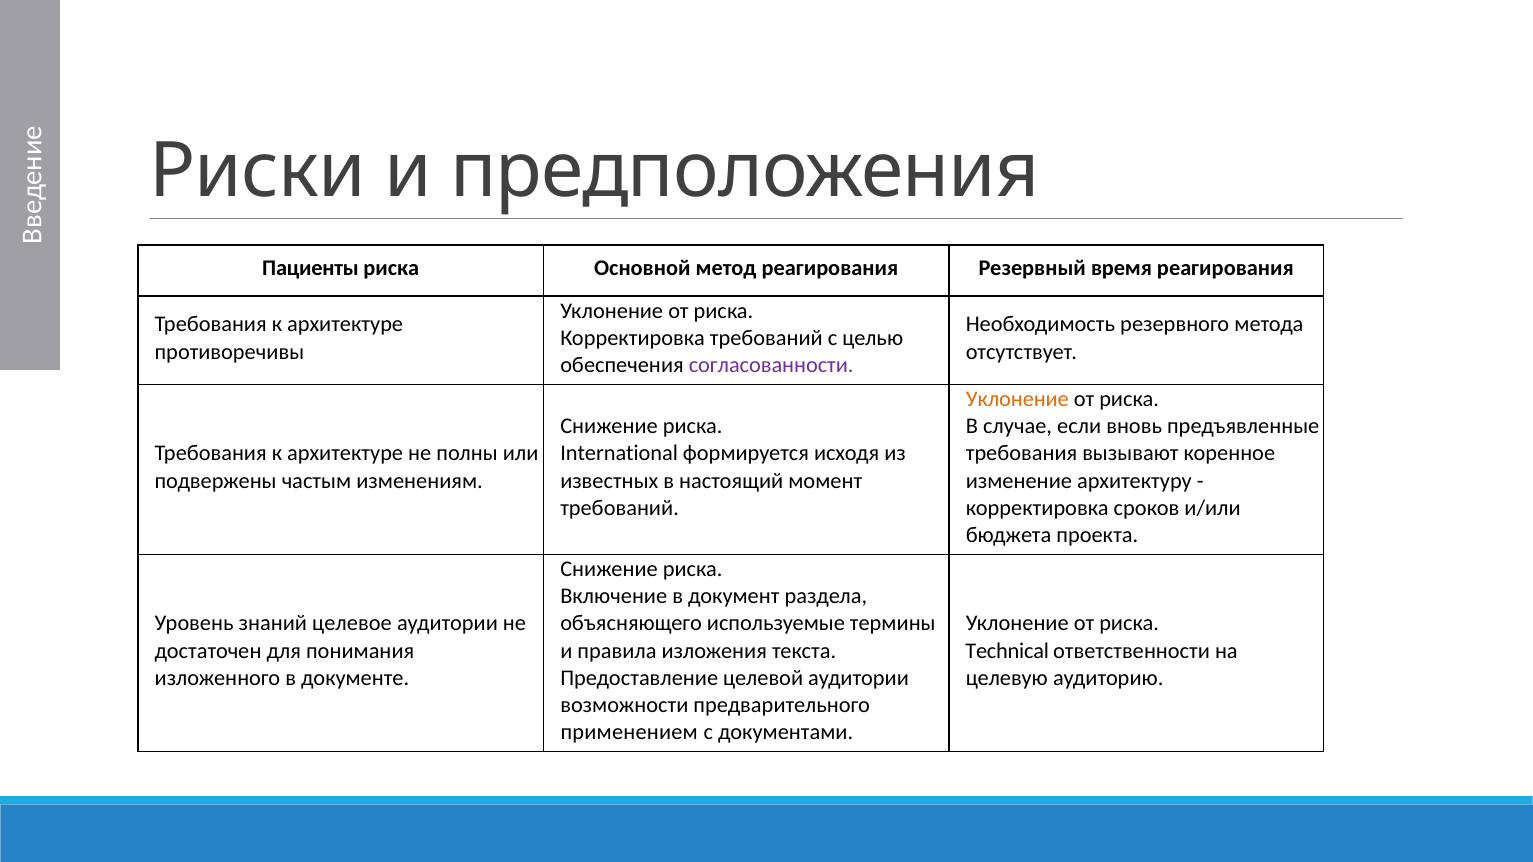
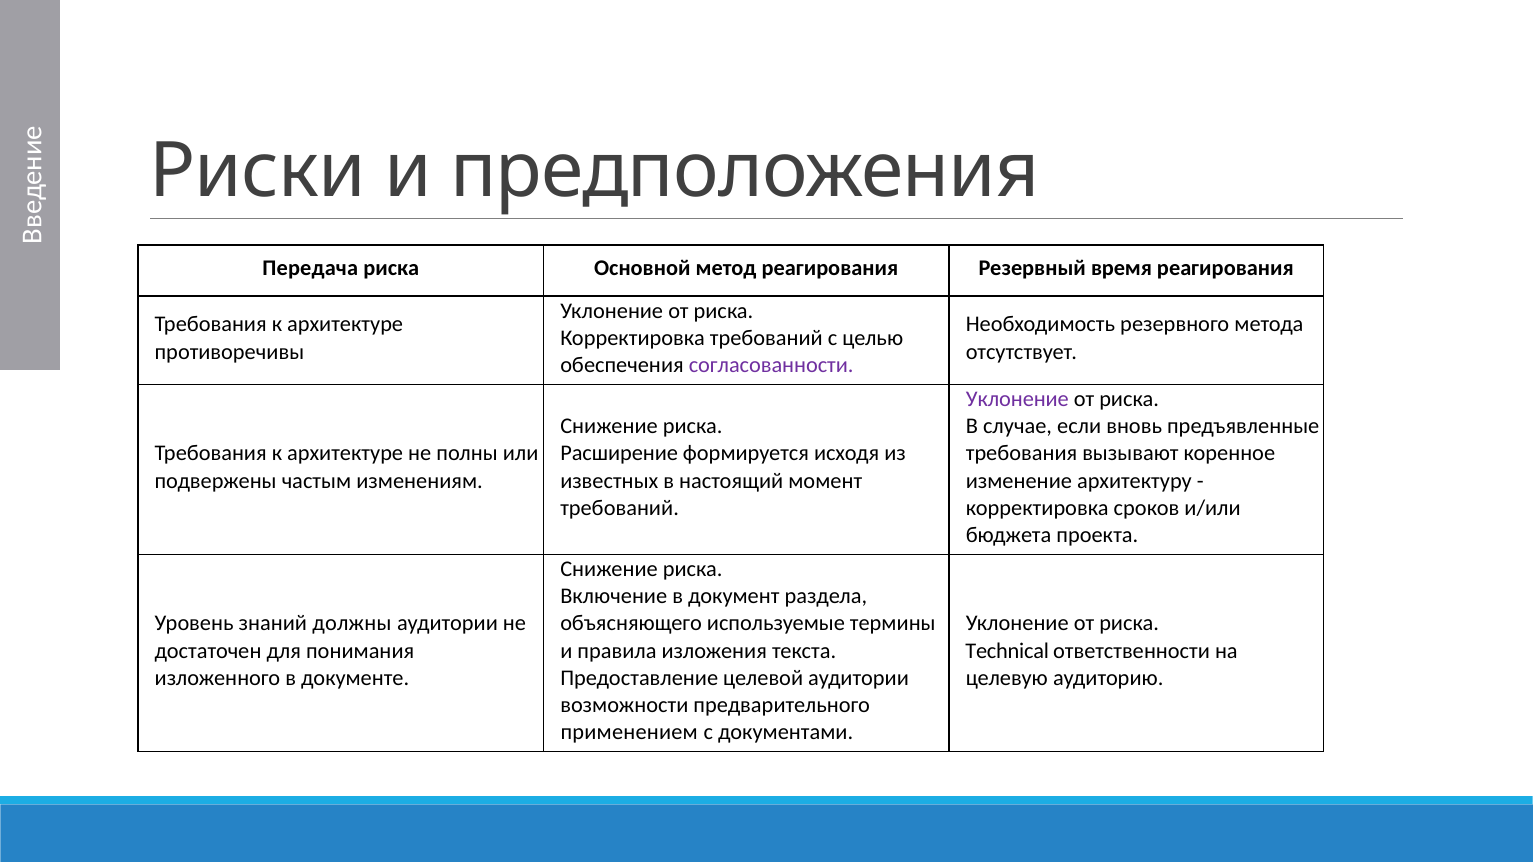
Пациенты: Пациенты -> Передача
Уклонение at (1017, 399) colour: orange -> purple
International: International -> Расширение
целевое: целевое -> должны
